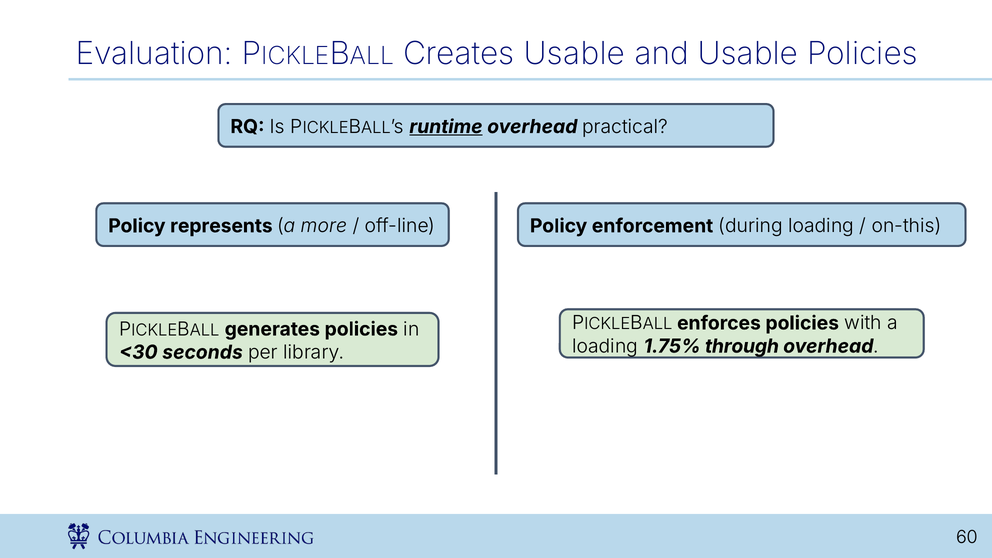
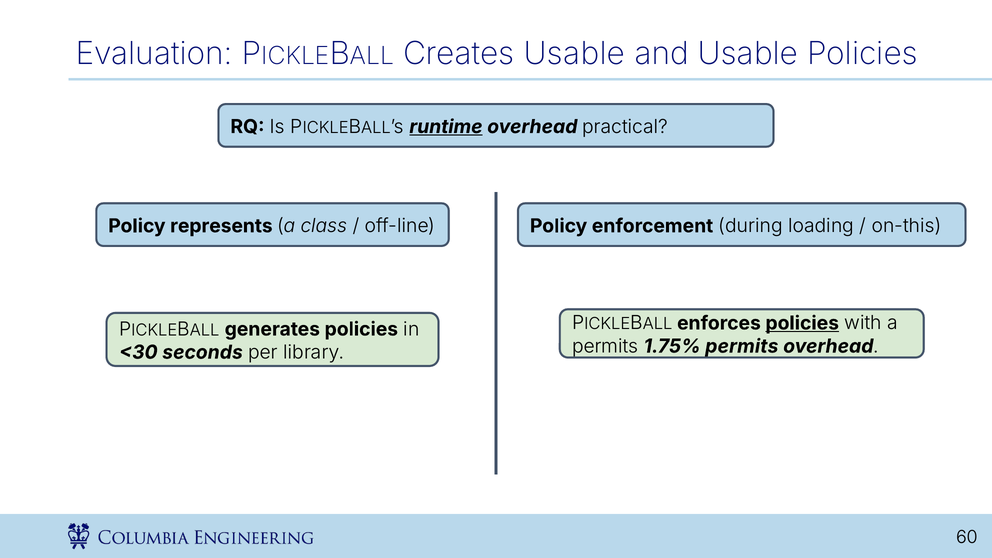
more: more -> class
policies at (802, 323) underline: none -> present
loading at (605, 346): loading -> permits
1.75% through: through -> permits
